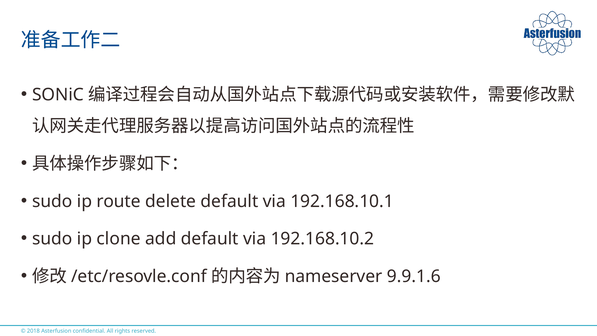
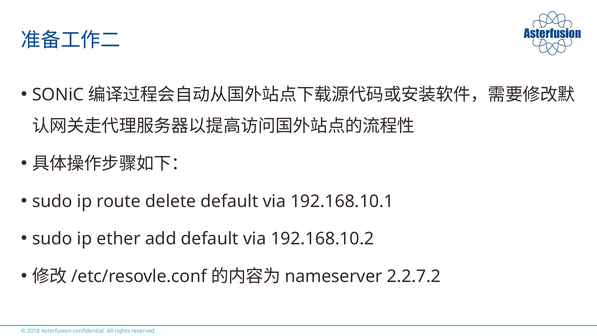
clone: clone -> ether
9.9.1.6: 9.9.1.6 -> 2.2.7.2
